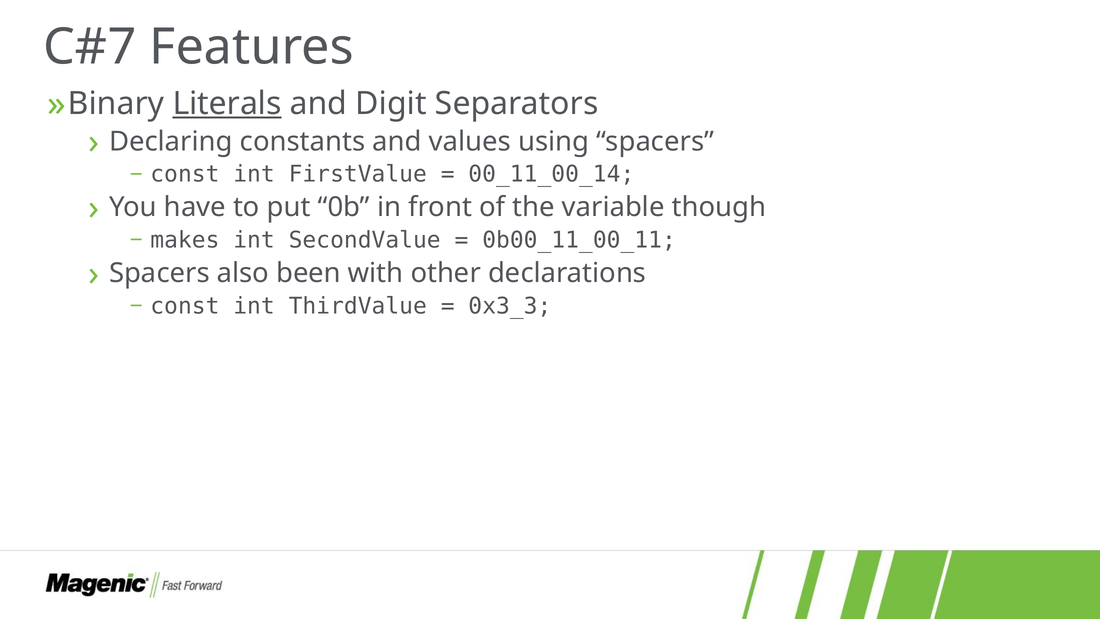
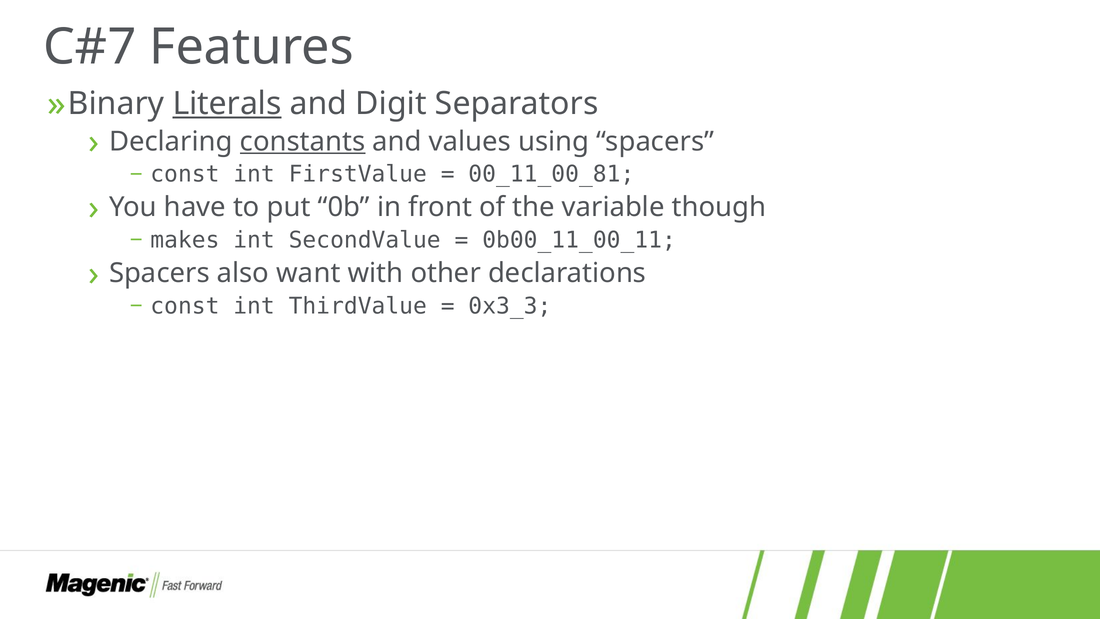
constants underline: none -> present
00_11_00_14: 00_11_00_14 -> 00_11_00_81
been: been -> want
